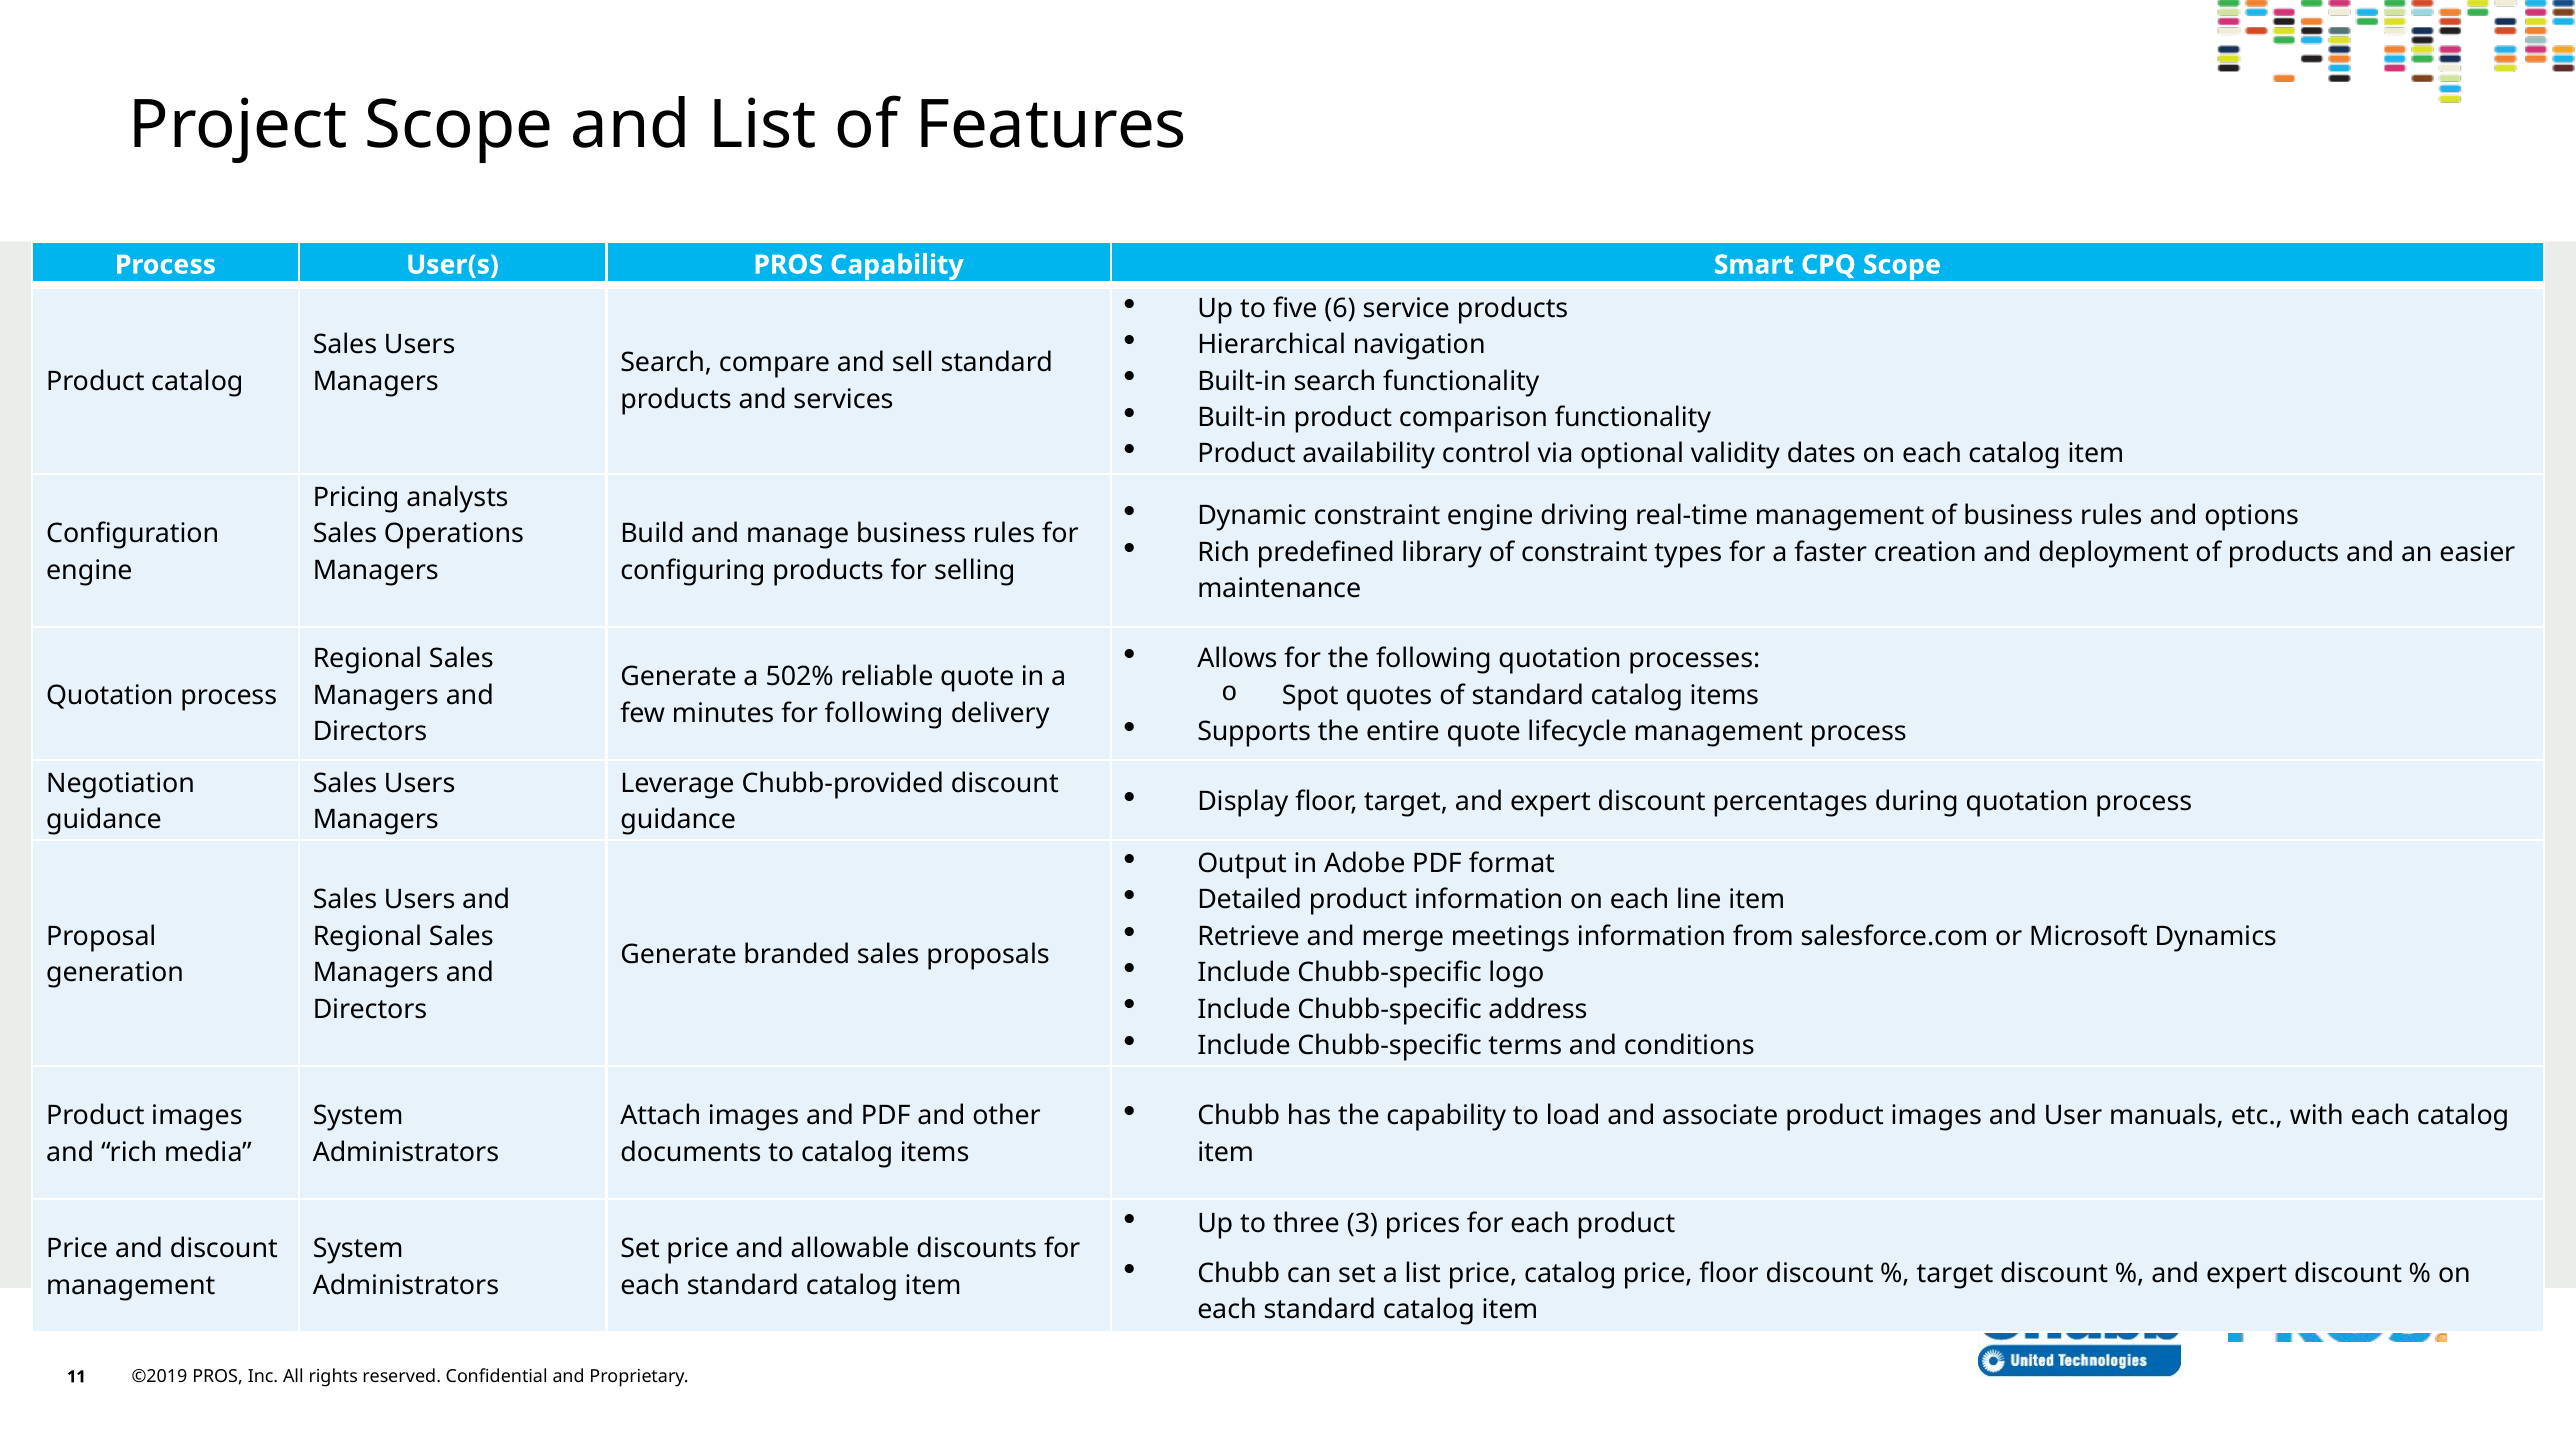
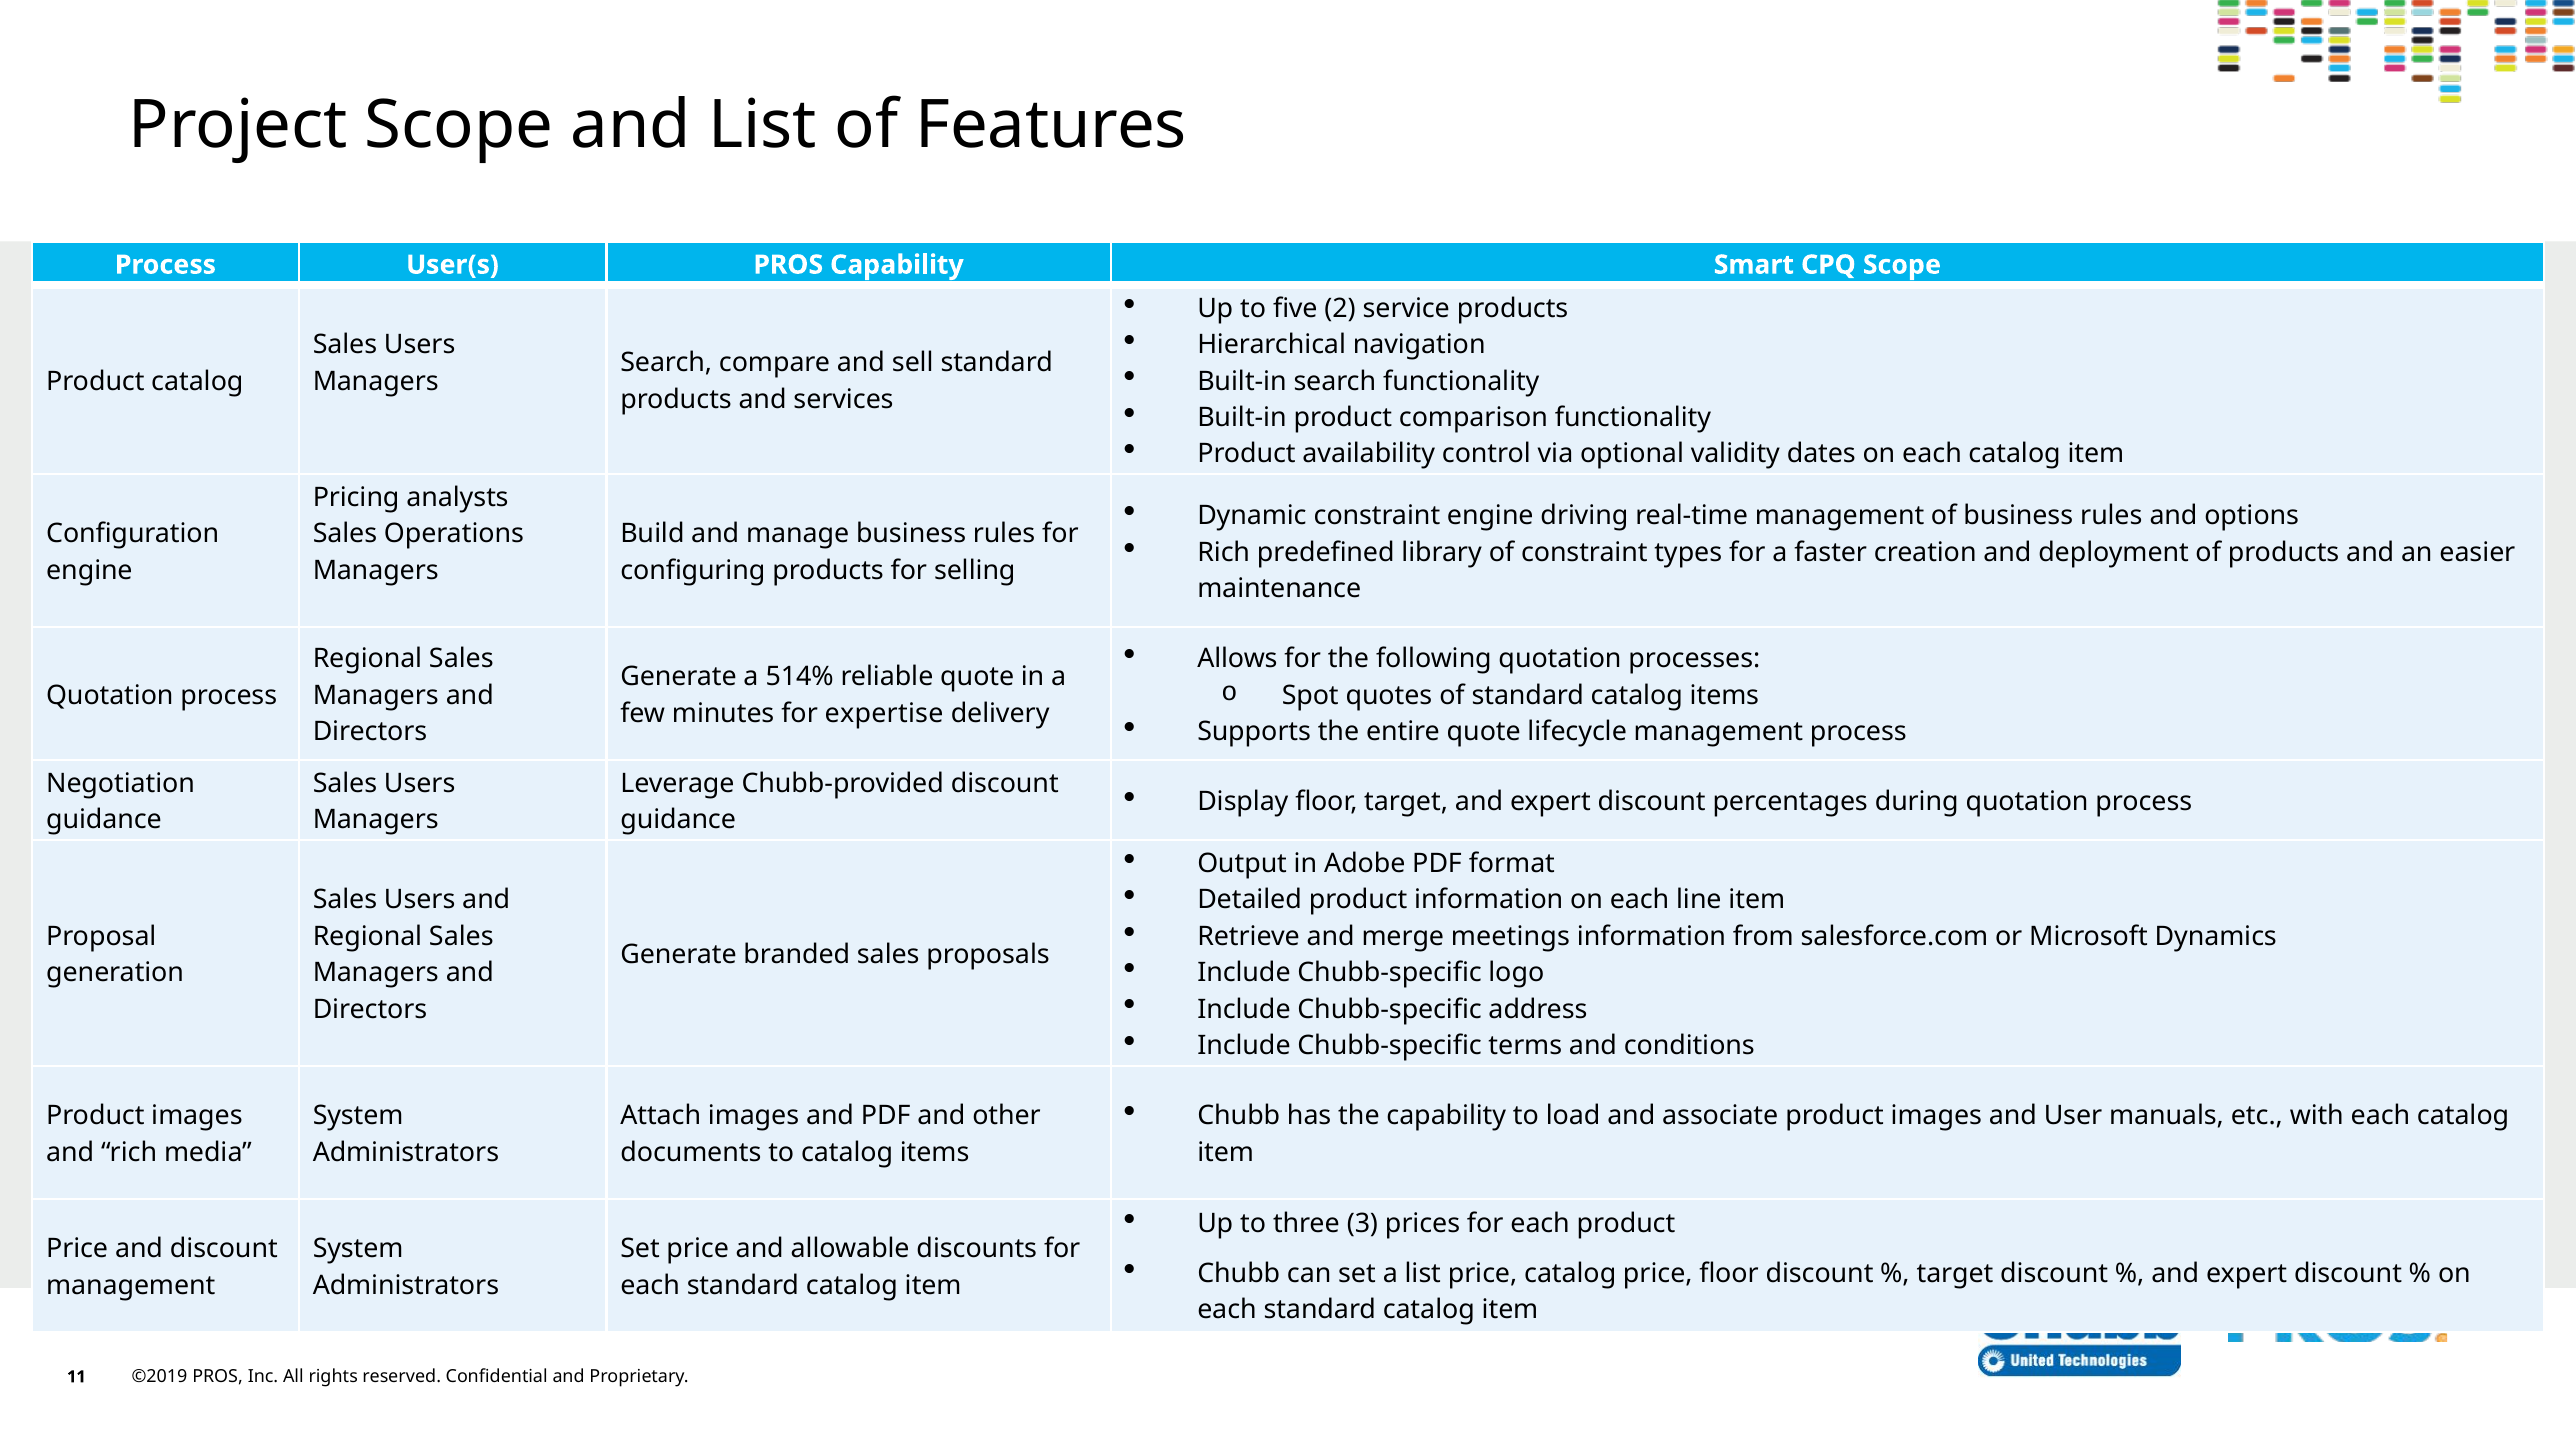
6: 6 -> 2
502%: 502% -> 514%
for following: following -> expertise
